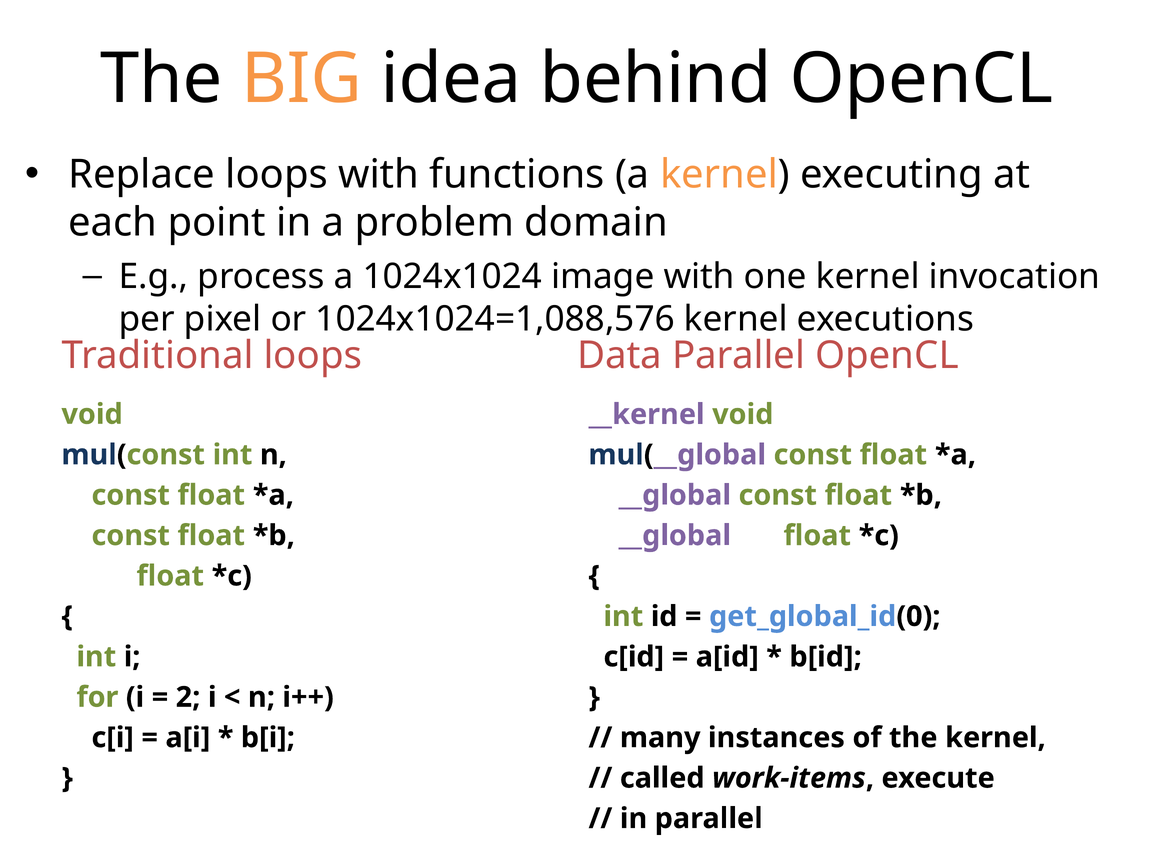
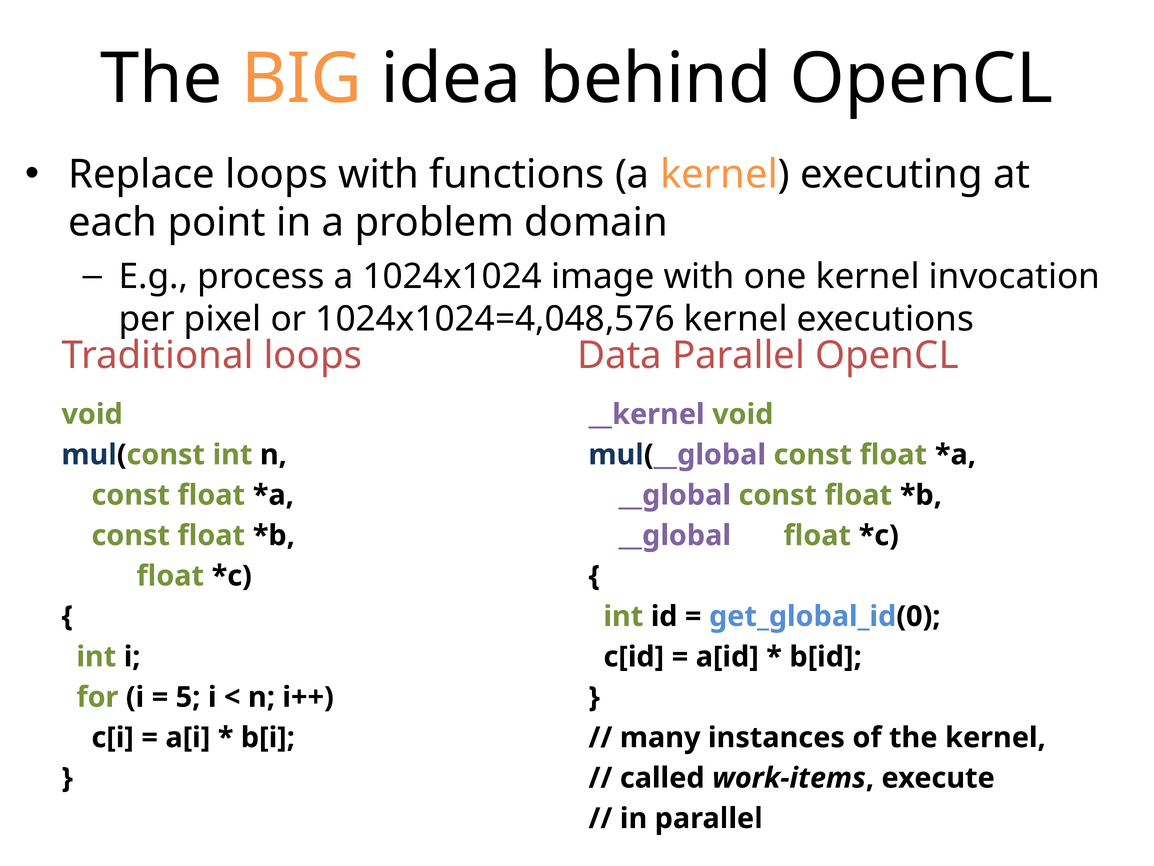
1024x1024=1,088,576: 1024x1024=1,088,576 -> 1024x1024=4,048,576
2: 2 -> 5
